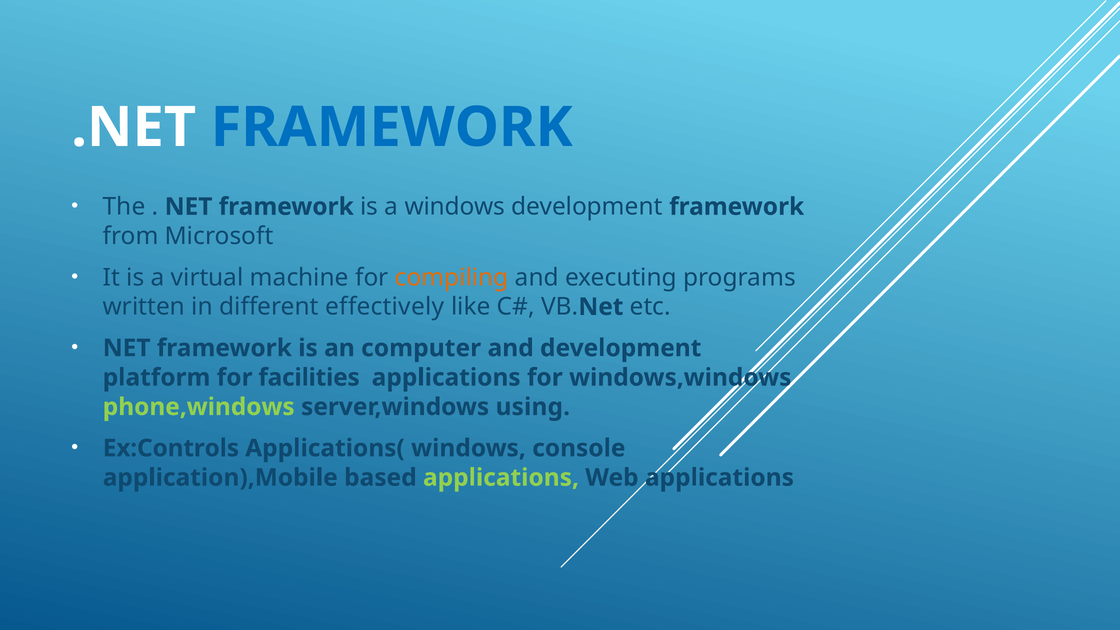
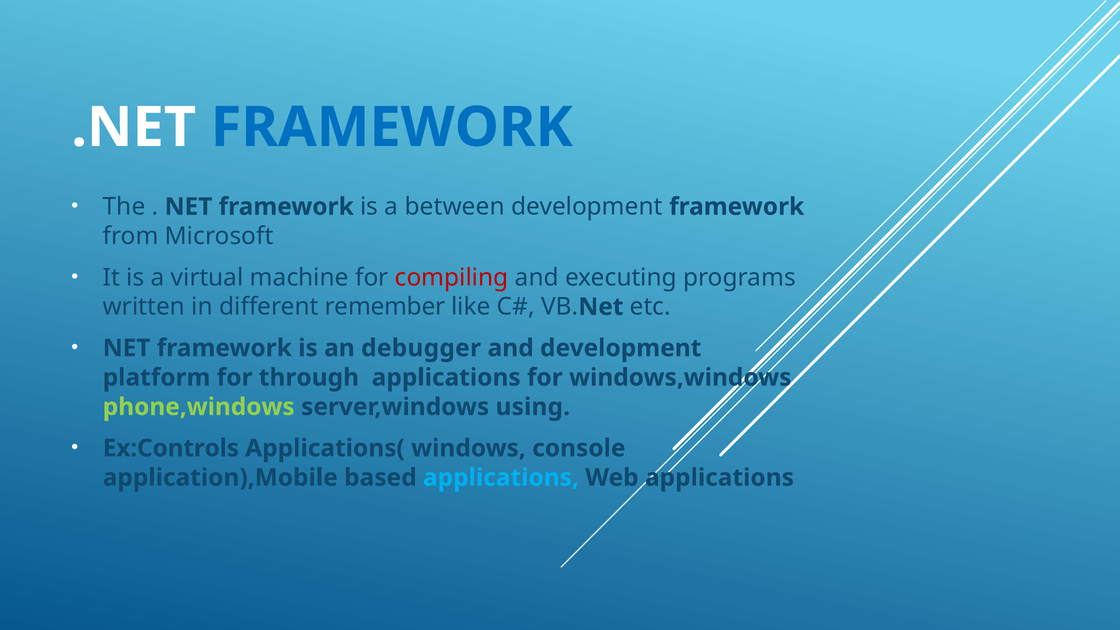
a windows: windows -> between
compiling colour: orange -> red
effectively: effectively -> remember
computer: computer -> debugger
facilities: facilities -> through
applications at (501, 478) colour: light green -> light blue
